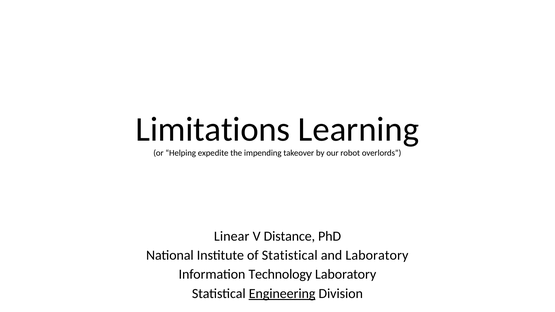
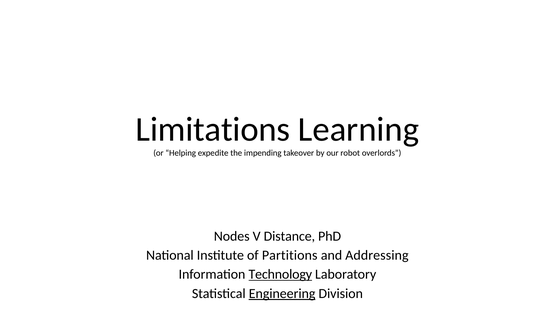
Linear: Linear -> Nodes
of Statistical: Statistical -> Partitions
and Laboratory: Laboratory -> Addressing
Technology underline: none -> present
